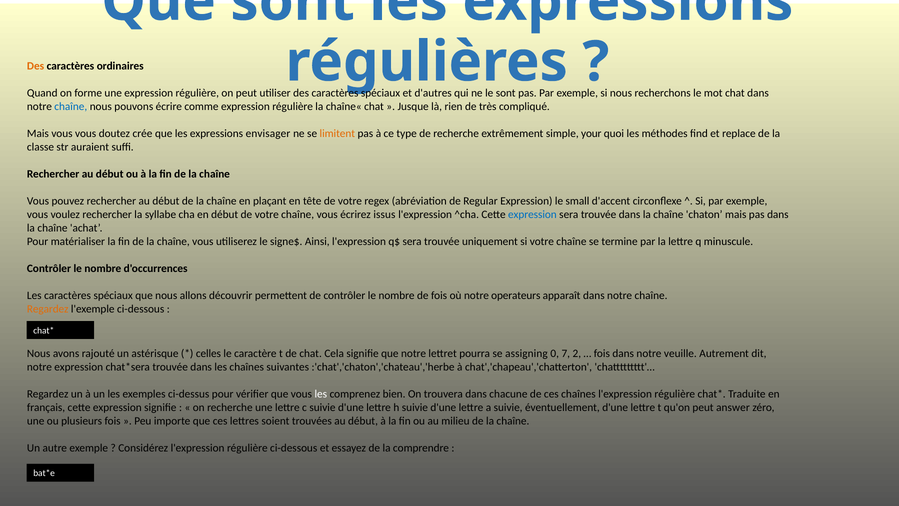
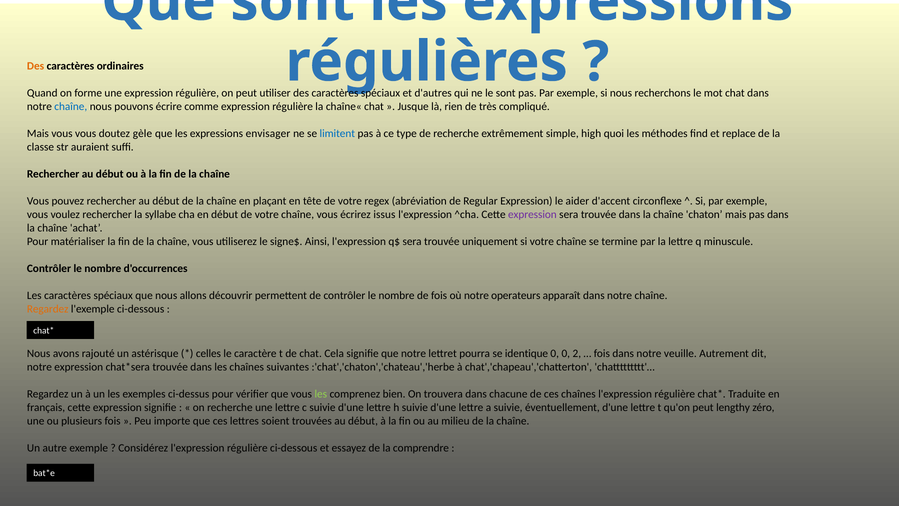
crée: crée -> gèle
limitent colour: orange -> blue
your: your -> high
small: small -> aider
expression at (532, 214) colour: blue -> purple
assigning: assigning -> identique
0 7: 7 -> 0
les at (321, 394) colour: white -> light green
answer: answer -> lengthy
